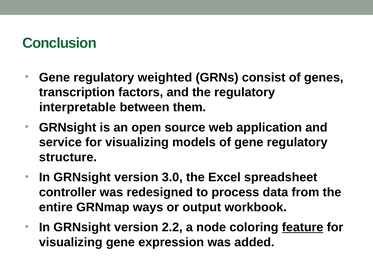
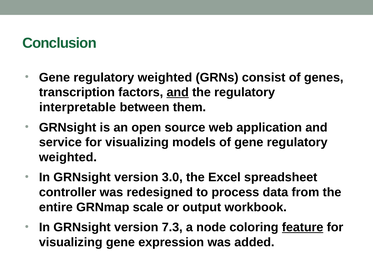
and at (178, 92) underline: none -> present
structure at (68, 157): structure -> weighted
ways: ways -> scale
2.2: 2.2 -> 7.3
